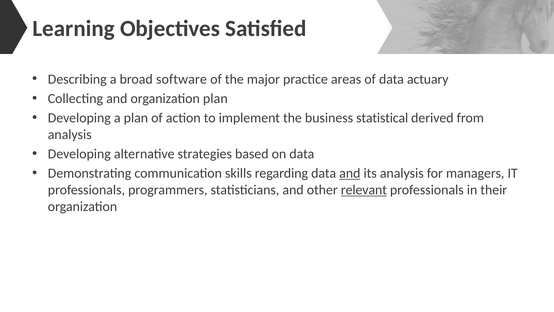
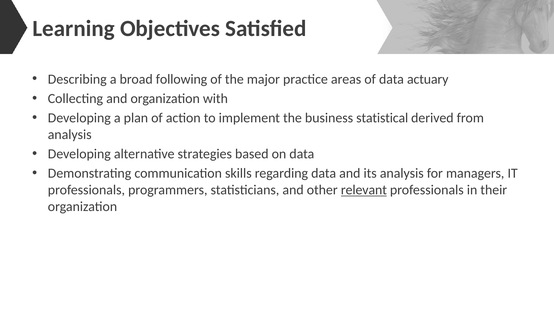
software: software -> following
organization plan: plan -> with
and at (350, 173) underline: present -> none
